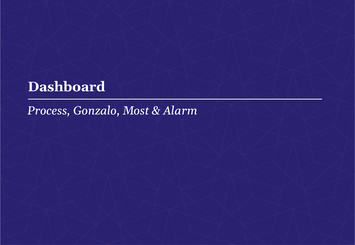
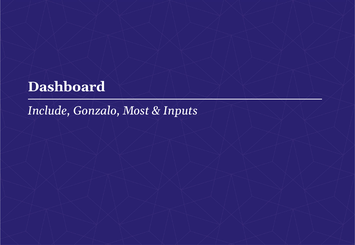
Process: Process -> Include
Alarm: Alarm -> Inputs
